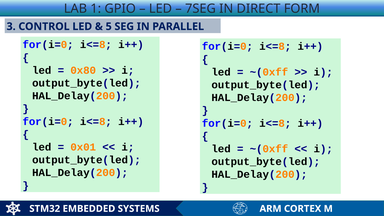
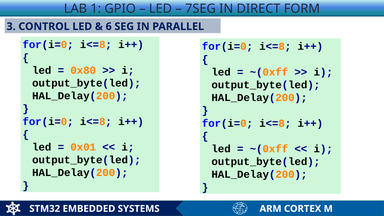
5: 5 -> 6
